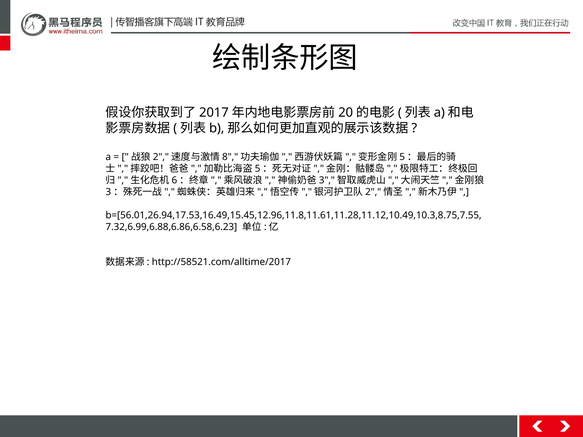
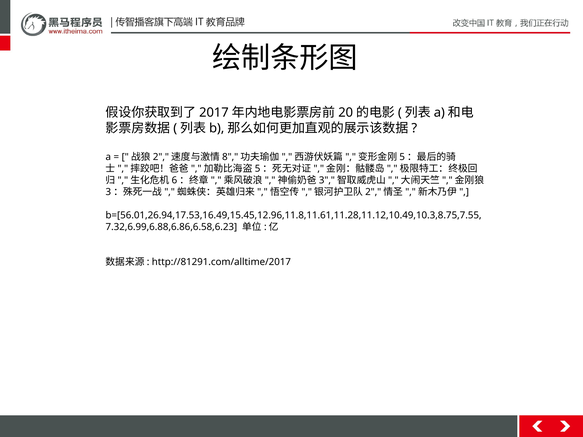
http://58521.com/alltime/2017: http://58521.com/alltime/2017 -> http://81291.com/alltime/2017
